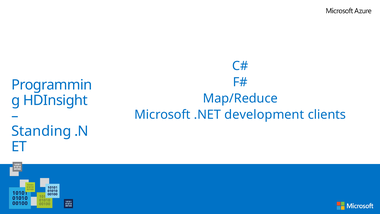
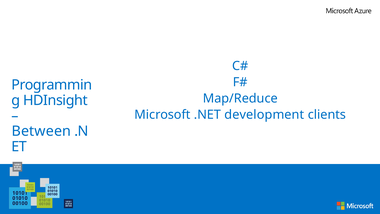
Standing: Standing -> Between
